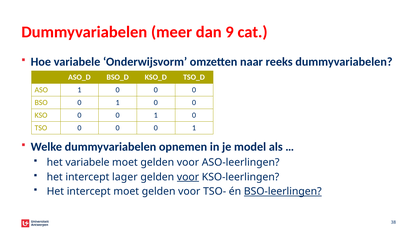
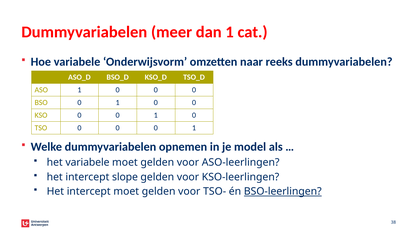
dan 9: 9 -> 1
lager: lager -> slope
voor at (188, 177) underline: present -> none
